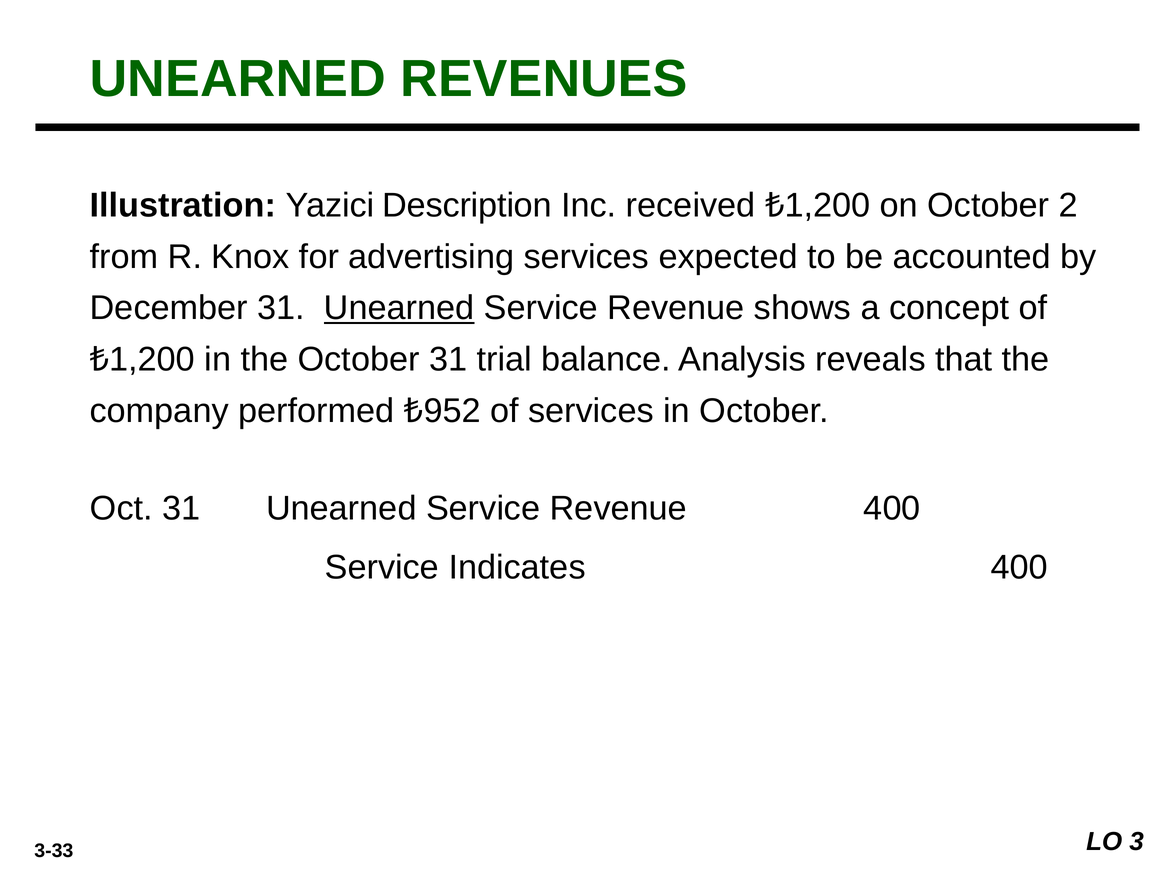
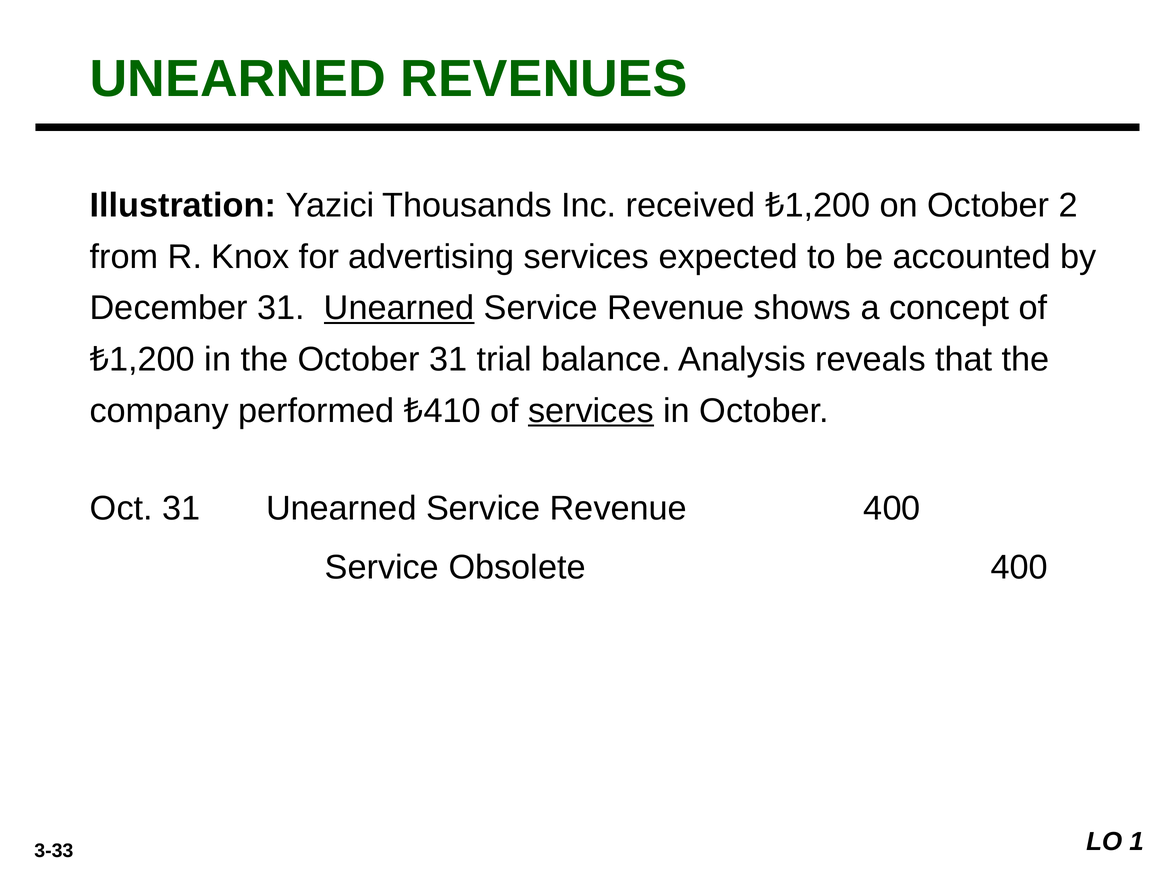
Description: Description -> Thousands
952: 952 -> 410
services at (591, 411) underline: none -> present
Indicates: Indicates -> Obsolete
3: 3 -> 1
